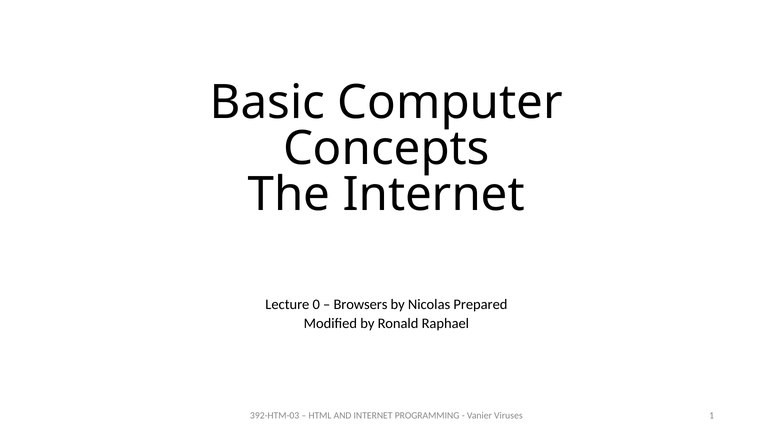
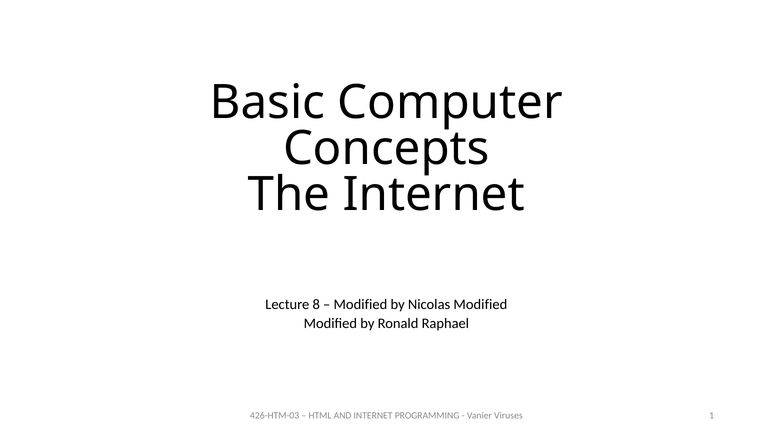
0: 0 -> 8
Browsers at (360, 304): Browsers -> Modified
Nicolas Prepared: Prepared -> Modified
392-HTM-03: 392-HTM-03 -> 426-HTM-03
